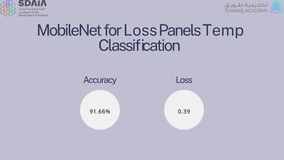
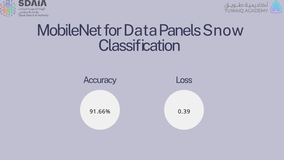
for Loss: Loss -> Data
Temp: Temp -> Snow
